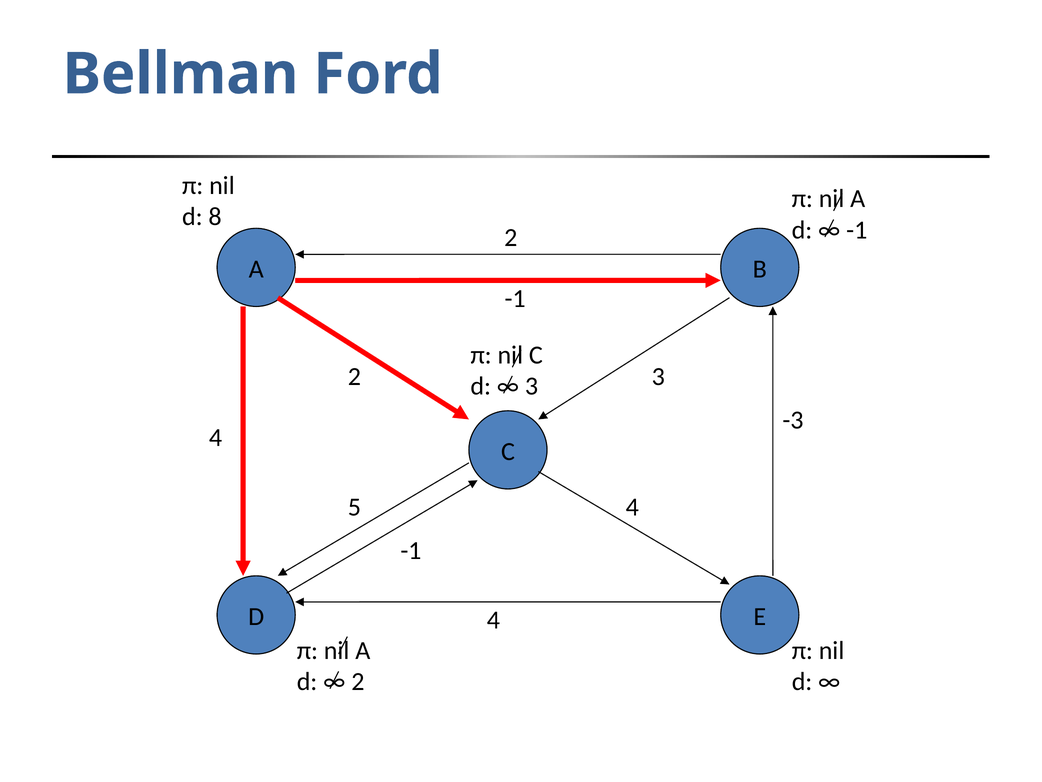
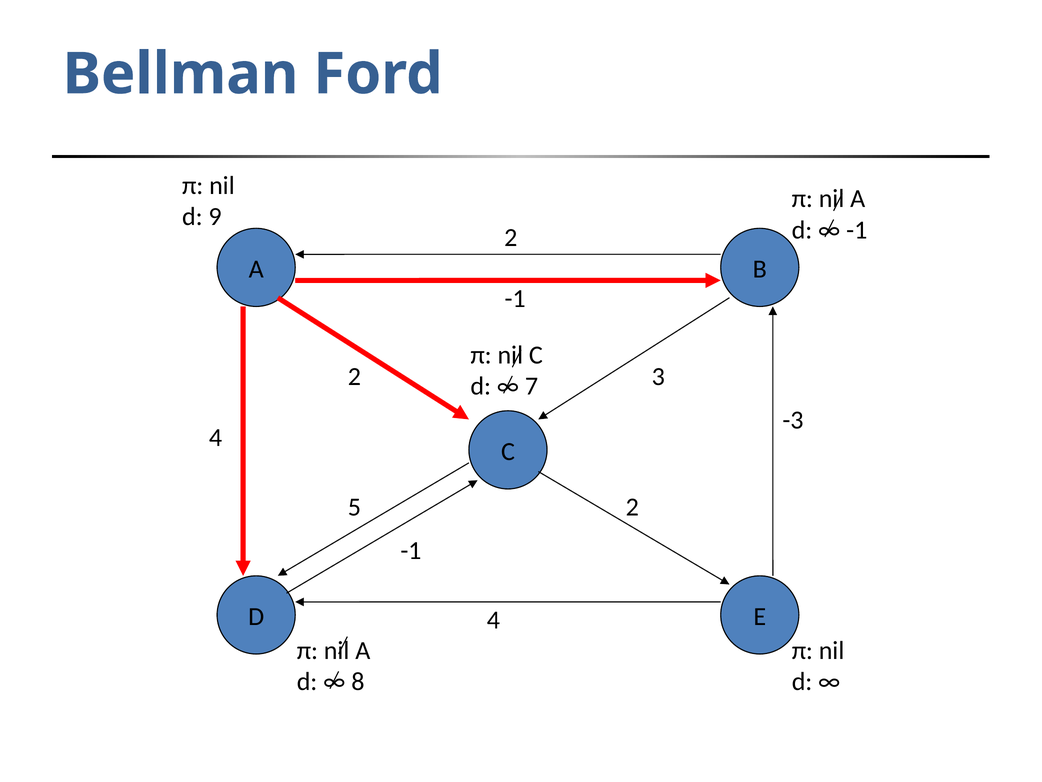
8: 8 -> 9
3 at (532, 386): 3 -> 7
5 4: 4 -> 2
2 at (358, 681): 2 -> 8
